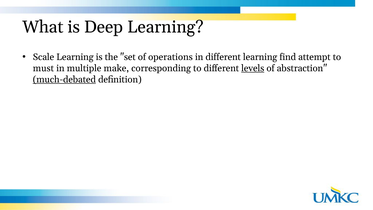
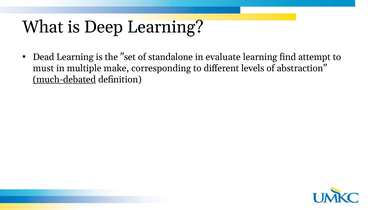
Scale: Scale -> Dead
operations: operations -> standalone
in different: different -> evaluate
levels underline: present -> none
